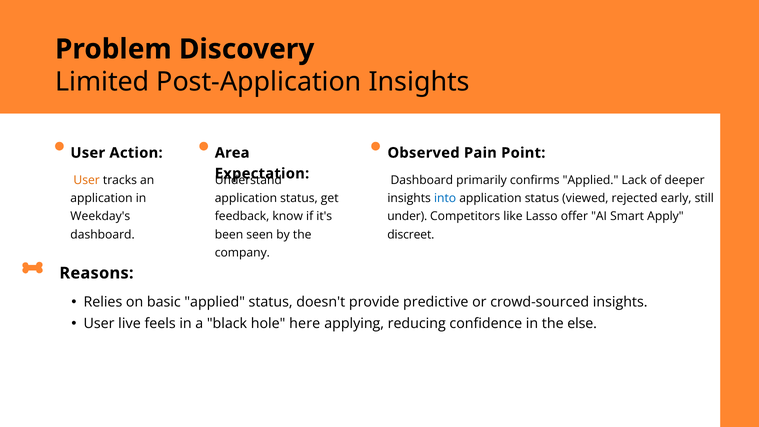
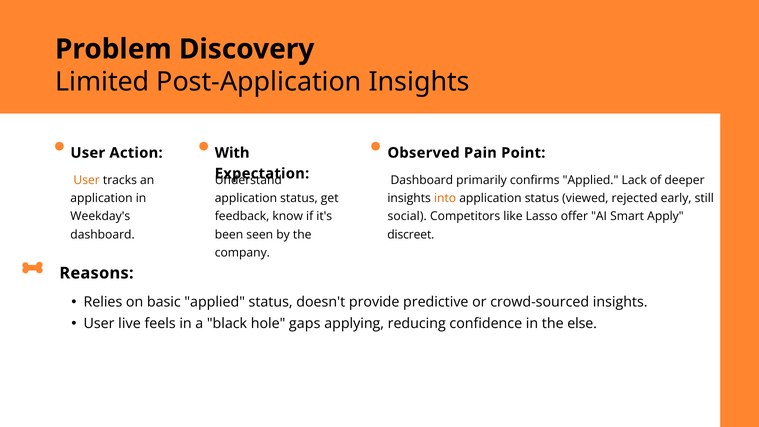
Area: Area -> With
into colour: blue -> orange
under: under -> social
here: here -> gaps
